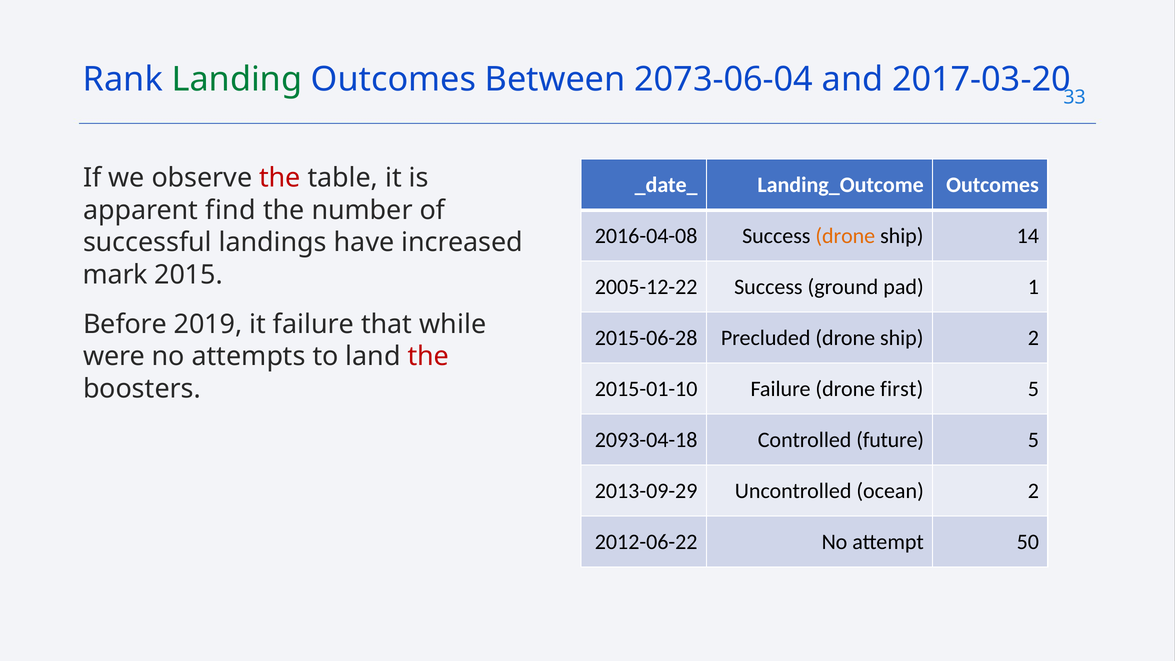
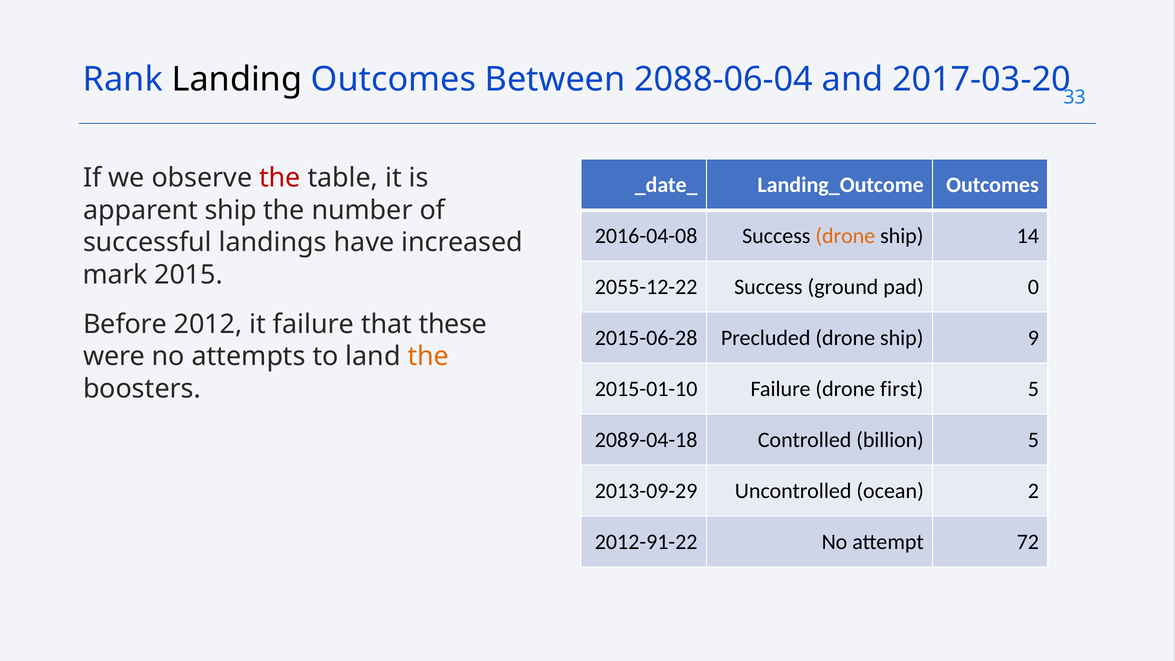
Landing colour: green -> black
2073-06-04: 2073-06-04 -> 2088-06-04
apparent find: find -> ship
2005-12-22: 2005-12-22 -> 2055-12-22
1: 1 -> 0
2019: 2019 -> 2012
while: while -> these
ship 2: 2 -> 9
the at (428, 357) colour: red -> orange
2093-04-18: 2093-04-18 -> 2089-04-18
future: future -> billion
2012-06-22: 2012-06-22 -> 2012-91-22
50: 50 -> 72
